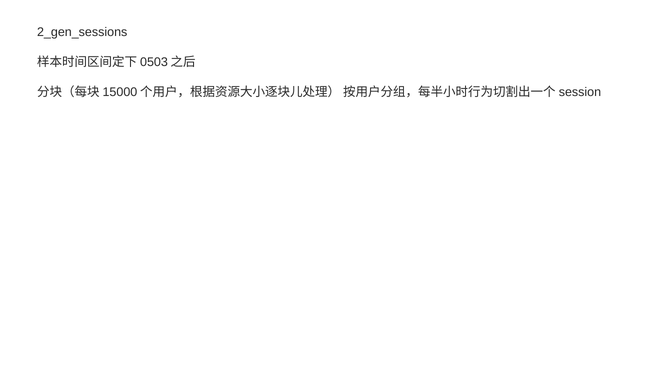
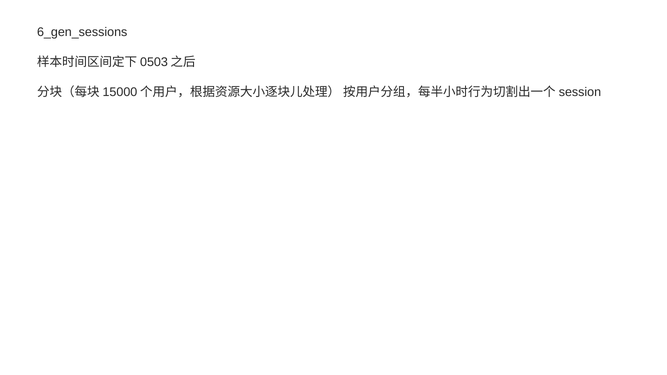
2_gen_sessions: 2_gen_sessions -> 6_gen_sessions
